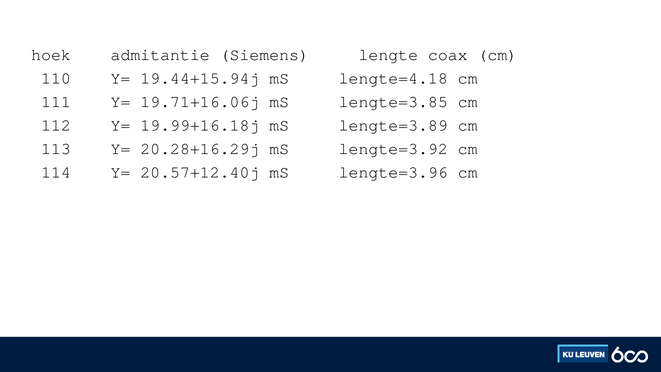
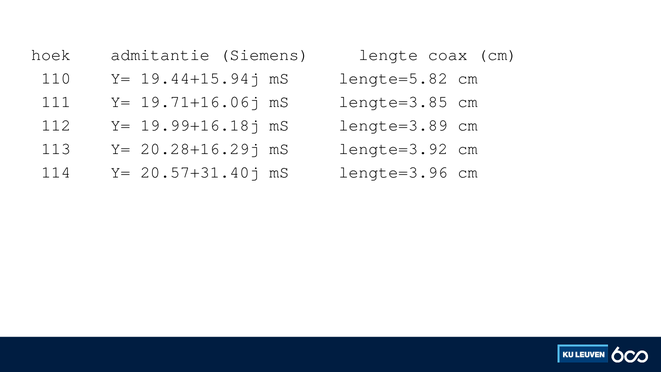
lengte=4.18: lengte=4.18 -> lengte=5.82
20.57+12.40j: 20.57+12.40j -> 20.57+31.40j
